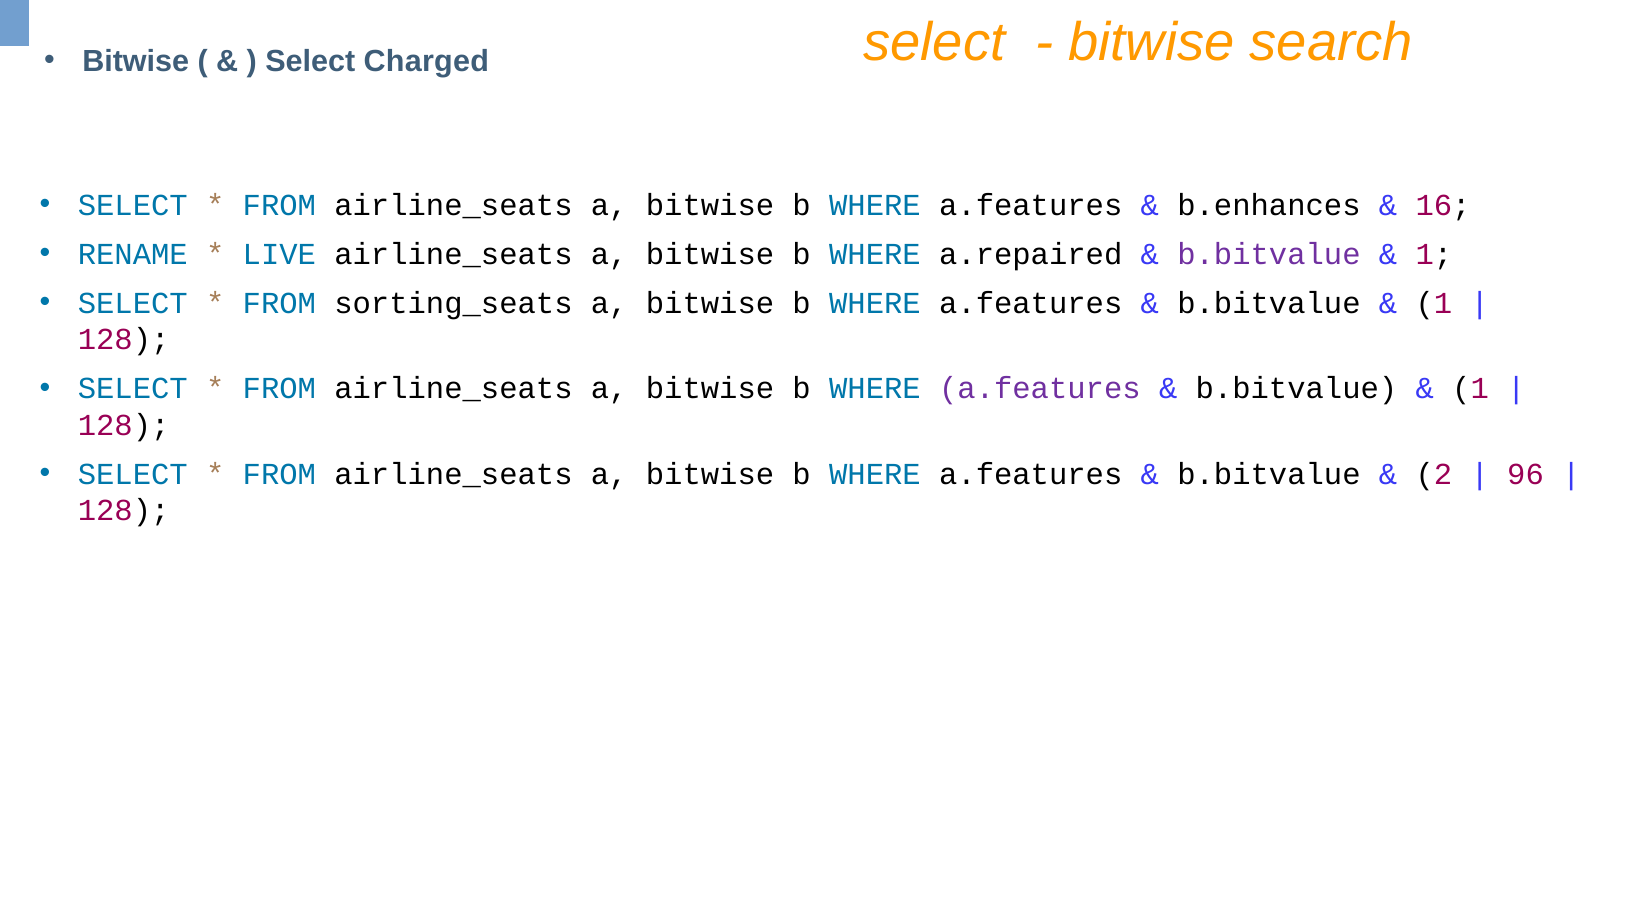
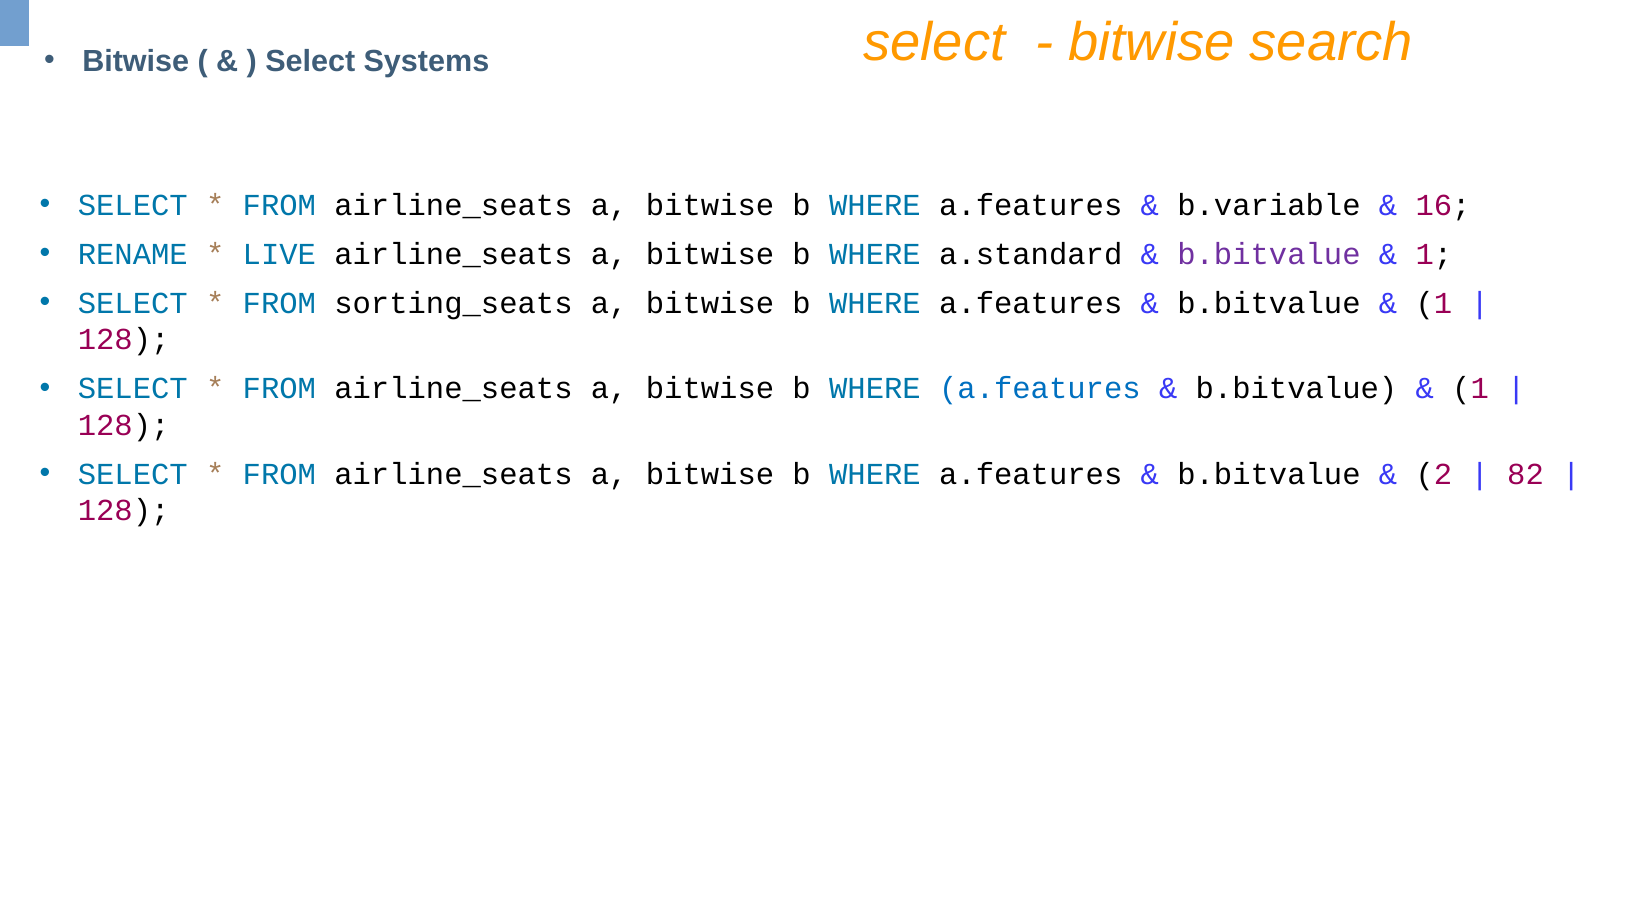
Charged: Charged -> Systems
b.enhances: b.enhances -> b.variable
a.repaired: a.repaired -> a.standard
a.features at (1040, 389) colour: purple -> blue
96: 96 -> 82
